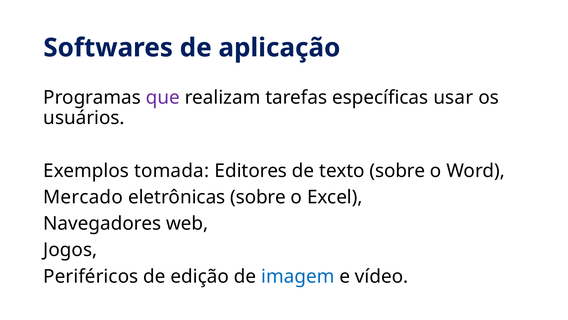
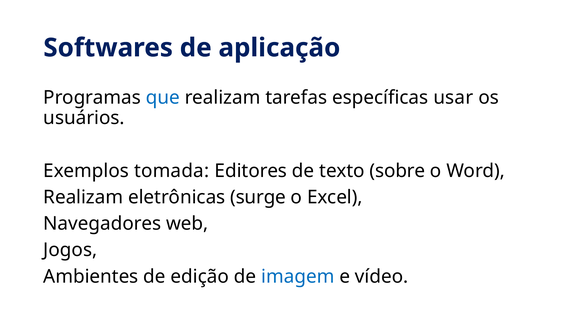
que colour: purple -> blue
Mercado at (83, 197): Mercado -> Realizam
eletrônicas sobre: sobre -> surge
Periféricos: Periféricos -> Ambientes
